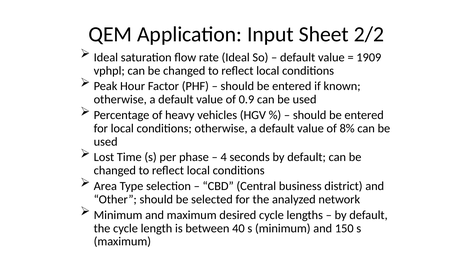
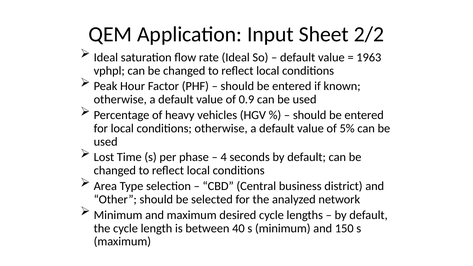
1909: 1909 -> 1963
8%: 8% -> 5%
